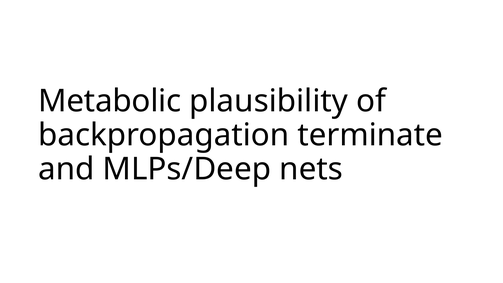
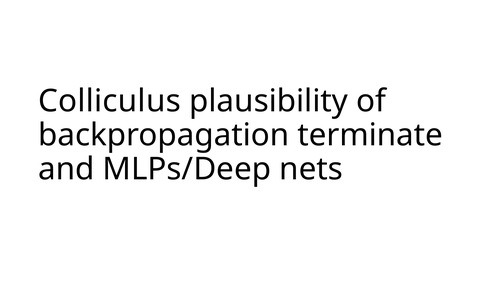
Metabolic: Metabolic -> Colliculus
